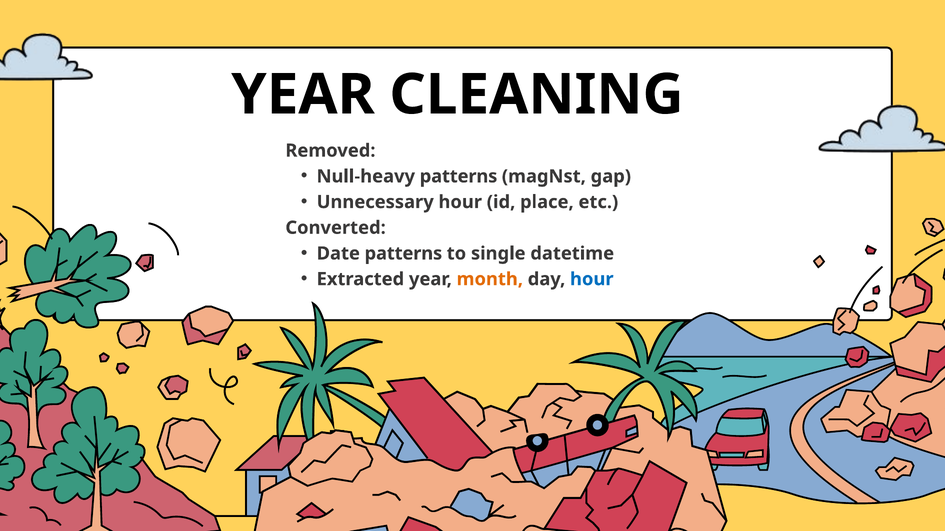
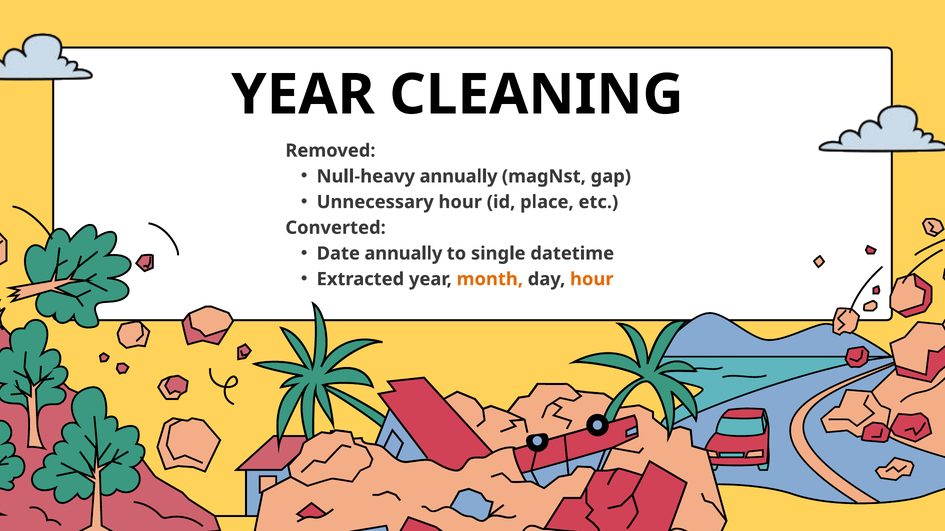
Null-heavy patterns: patterns -> annually
Date patterns: patterns -> annually
hour at (592, 279) colour: blue -> orange
